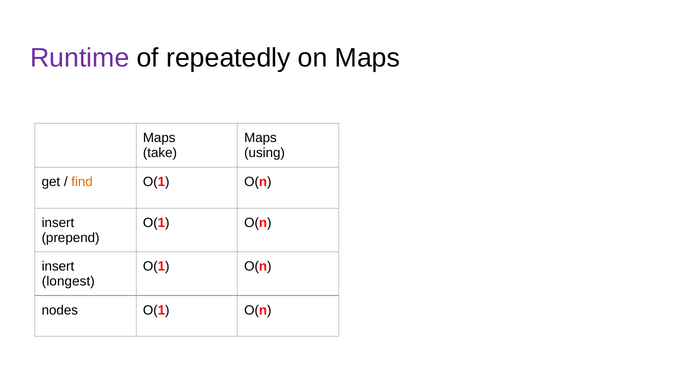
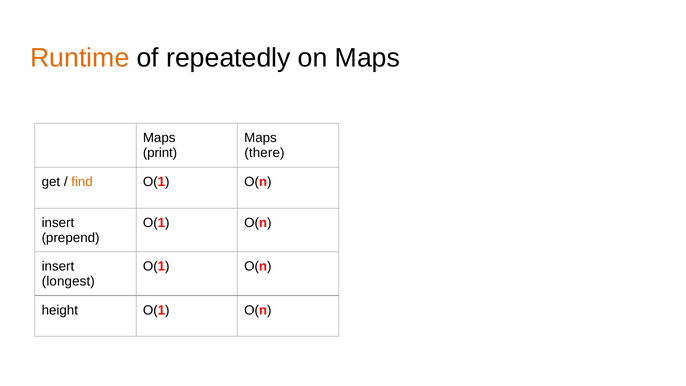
Runtime colour: purple -> orange
take: take -> print
using: using -> there
nodes: nodes -> height
